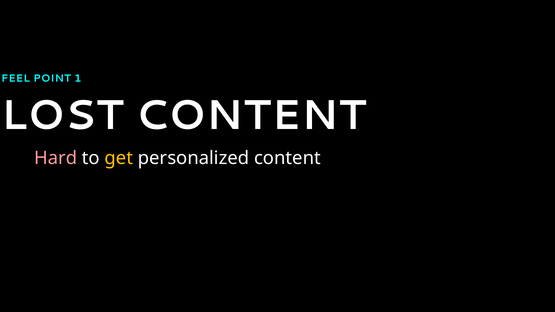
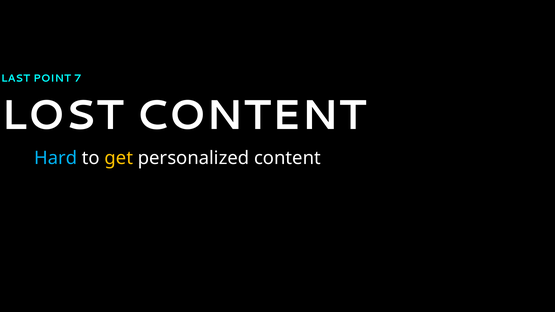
FEEL: FEEL -> LAST
1: 1 -> 7
Hard colour: pink -> light blue
